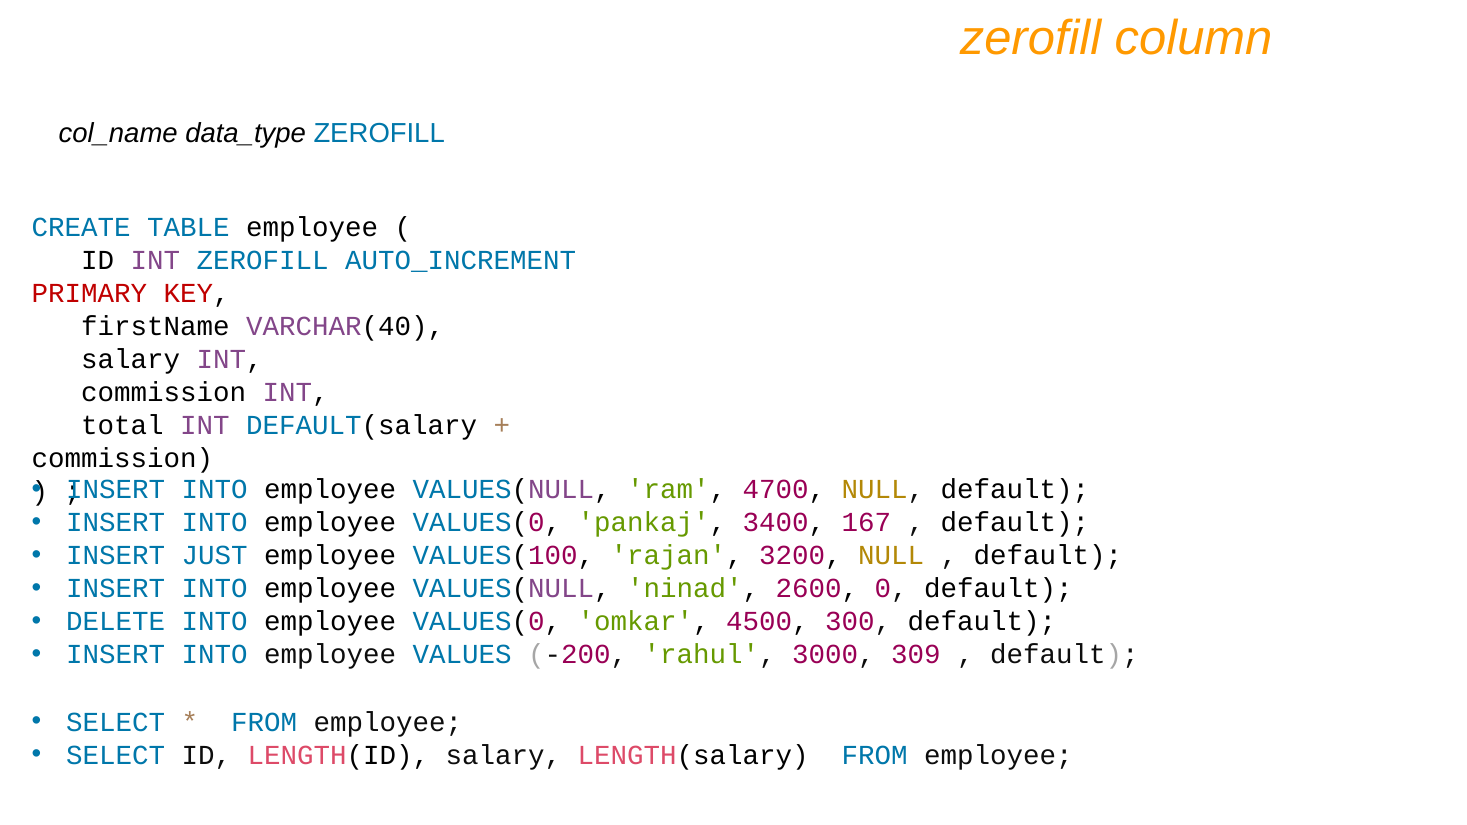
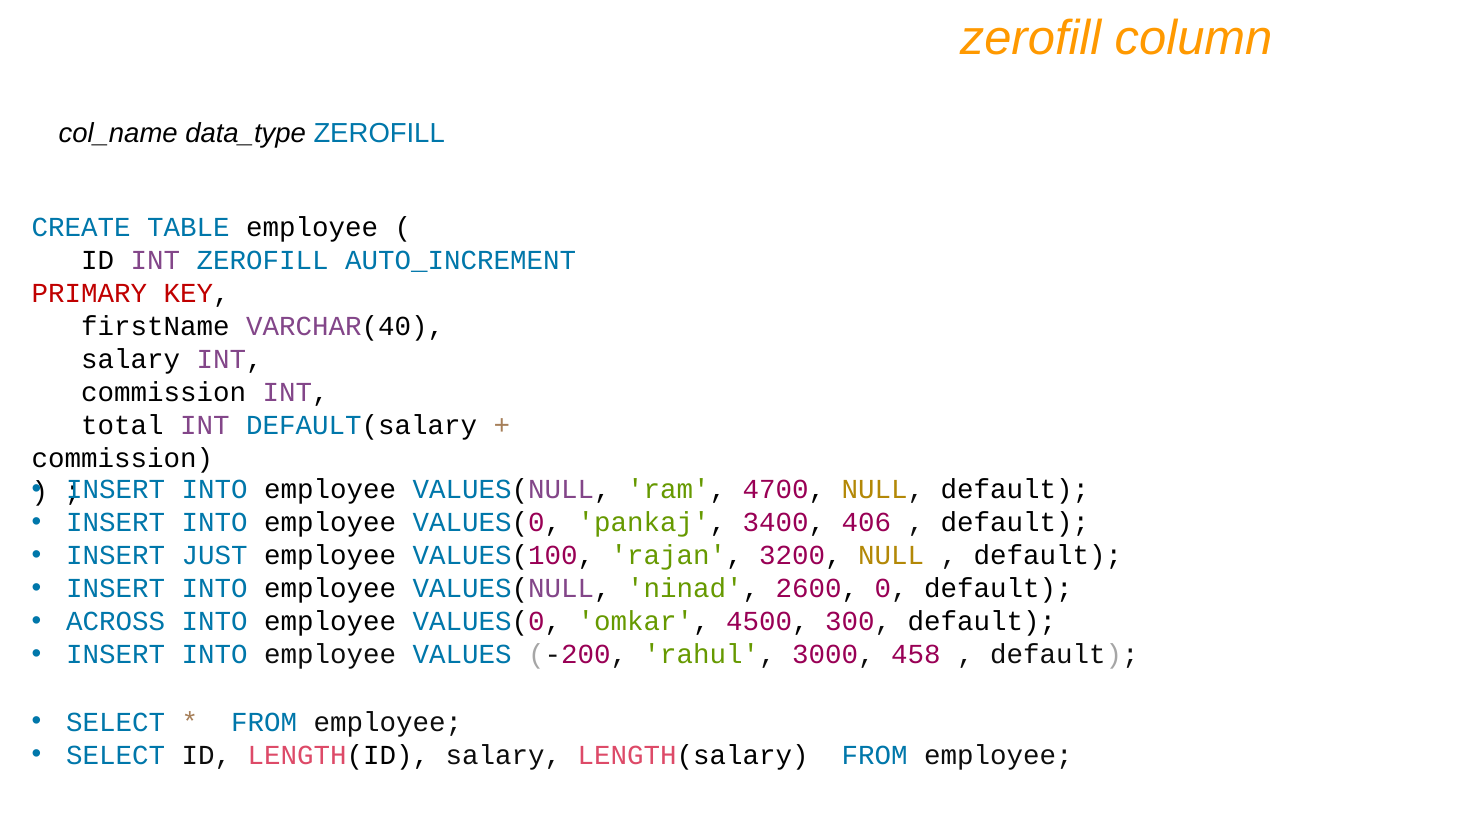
167: 167 -> 406
DELETE: DELETE -> ACROSS
309: 309 -> 458
